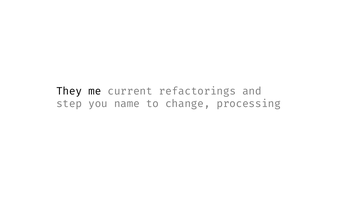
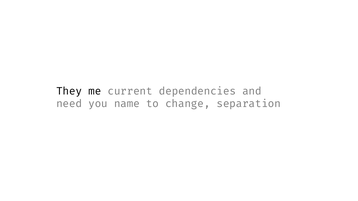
refactorings: refactorings -> dependencies
step: step -> need
processing: processing -> separation
